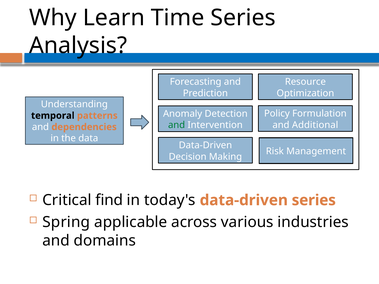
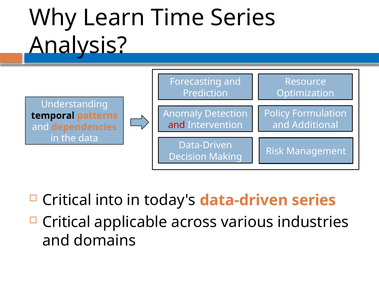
and at (177, 125) colour: green -> red
find: find -> into
Spring at (66, 222): Spring -> Critical
